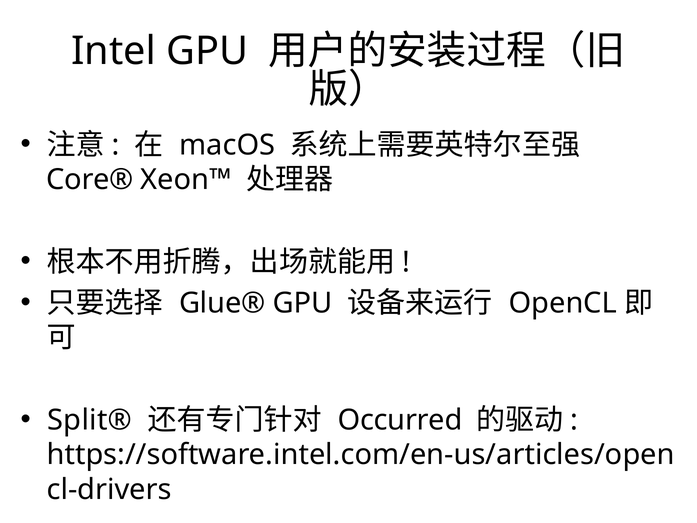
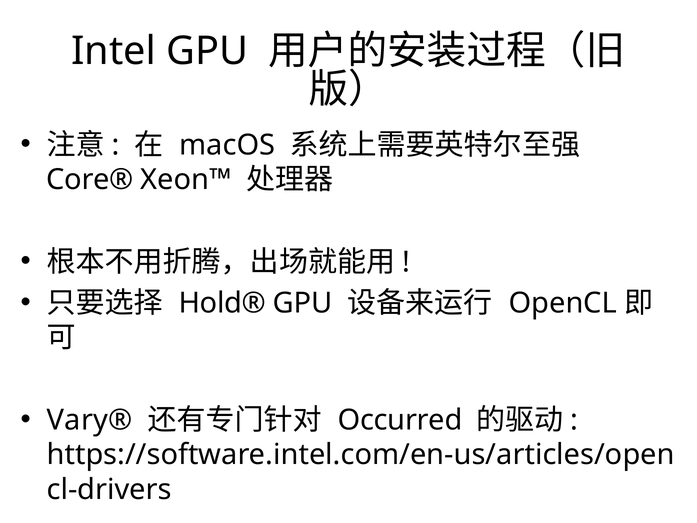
Glue®: Glue® -> Hold®
Split®: Split® -> Vary®
